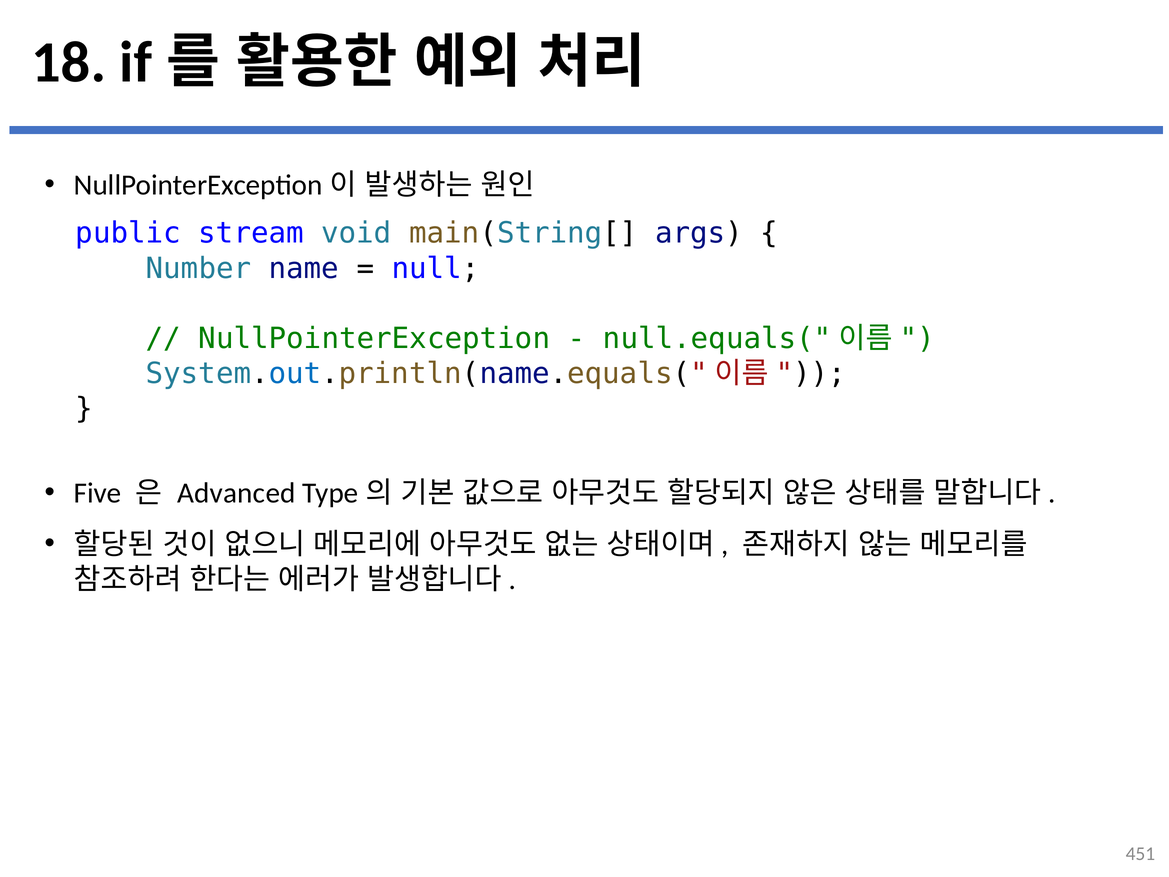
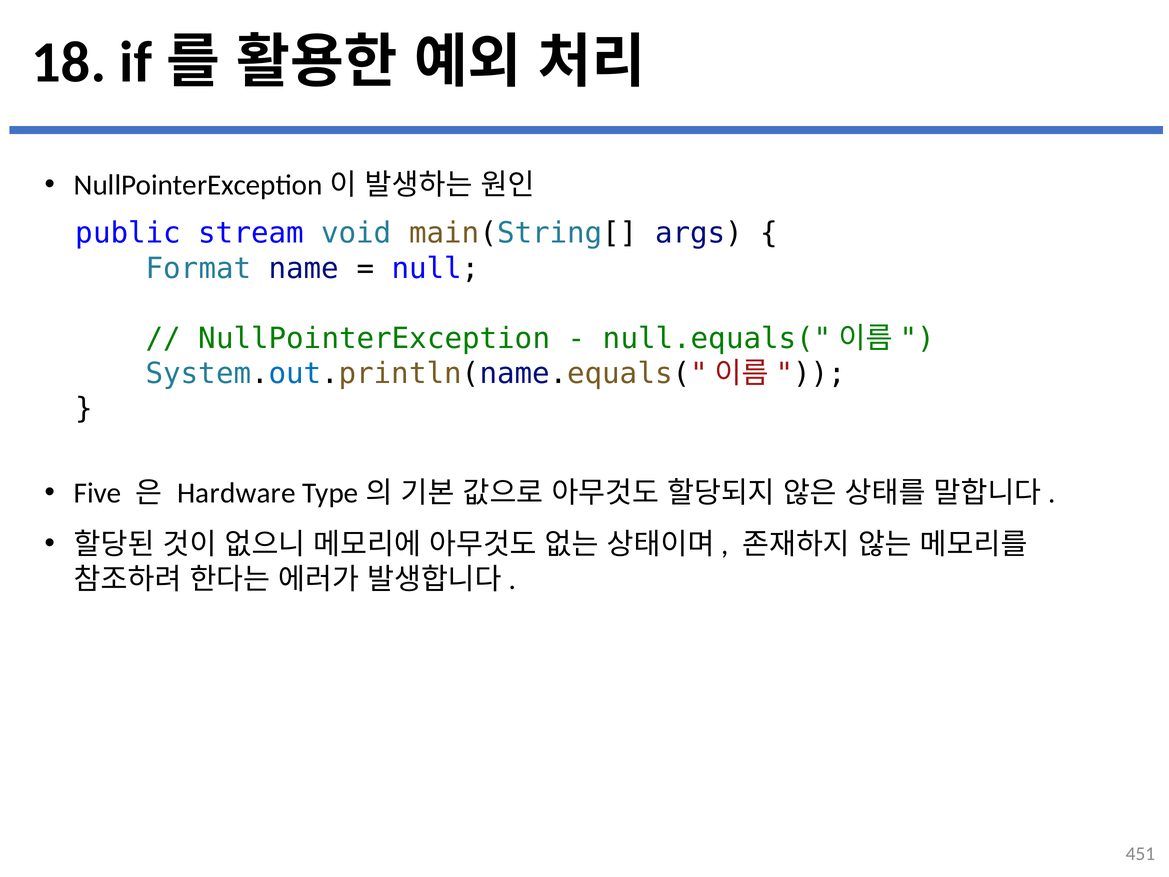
Number: Number -> Format
Advanced: Advanced -> Hardware
